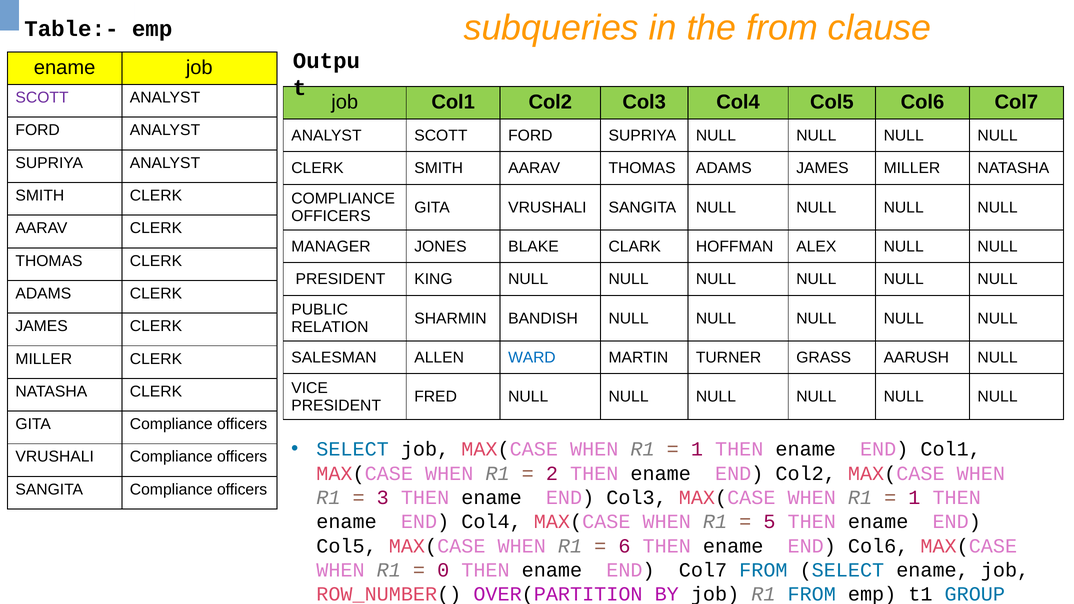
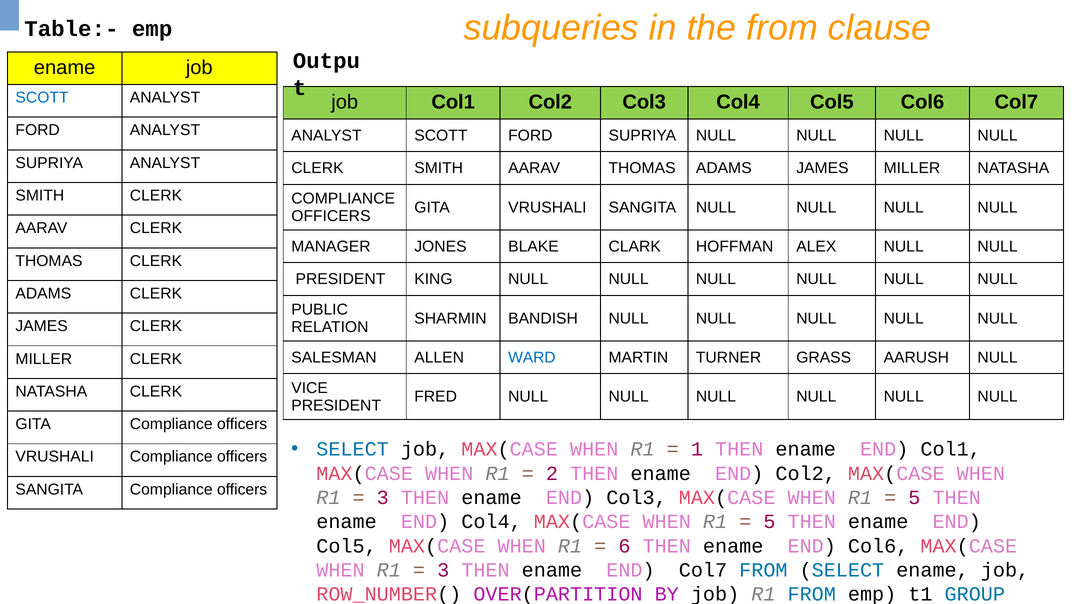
SCOTT at (42, 98) colour: purple -> blue
1 at (914, 498): 1 -> 5
0 at (443, 570): 0 -> 3
